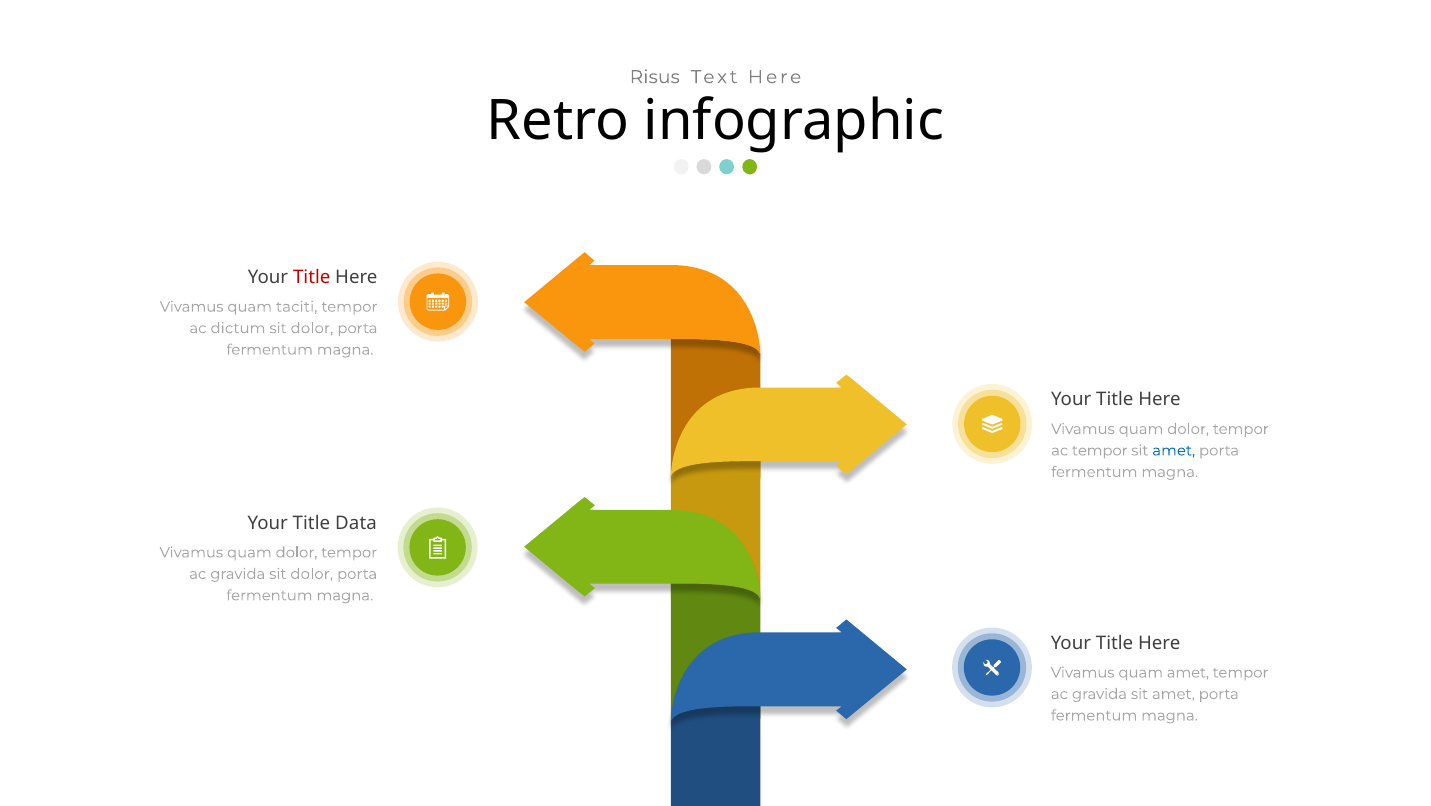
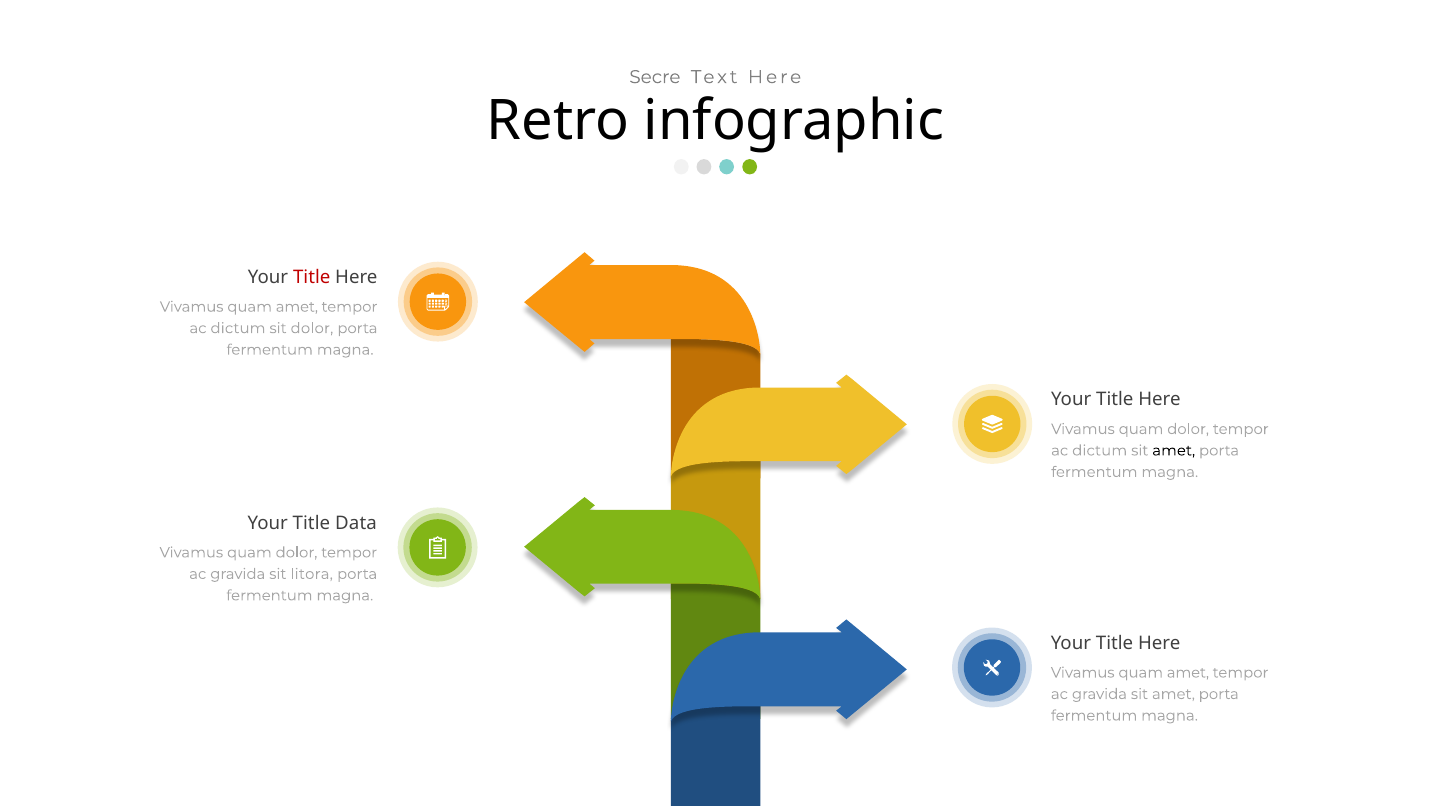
Risus: Risus -> Secre
taciti at (297, 307): taciti -> amet
tempor at (1100, 451): tempor -> dictum
amet at (1174, 451) colour: blue -> black
gravida sit dolor: dolor -> litora
